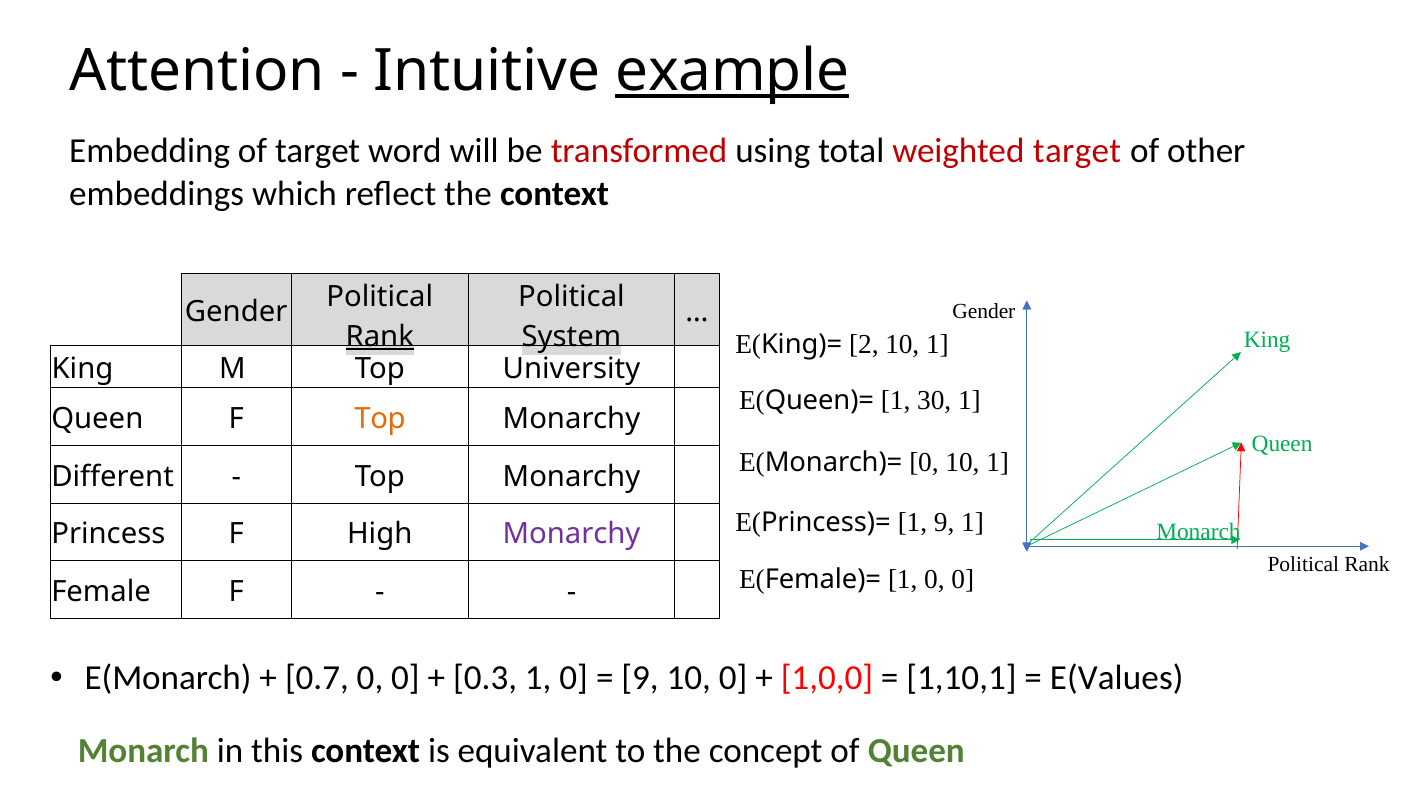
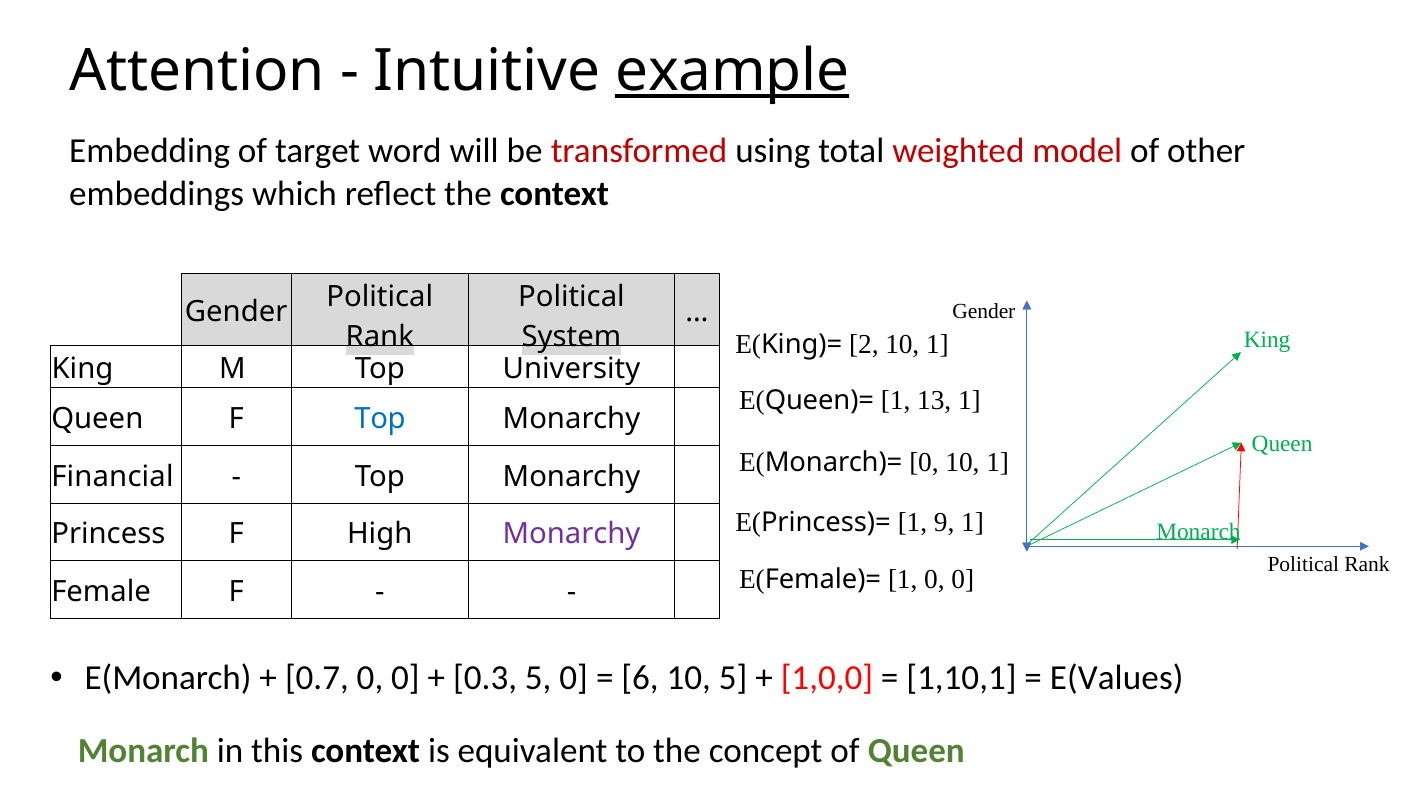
weighted target: target -> model
Rank at (380, 336) underline: present -> none
30: 30 -> 13
Top at (380, 419) colour: orange -> blue
Different: Different -> Financial
0.3 1: 1 -> 5
9 at (640, 678): 9 -> 6
10 0: 0 -> 5
